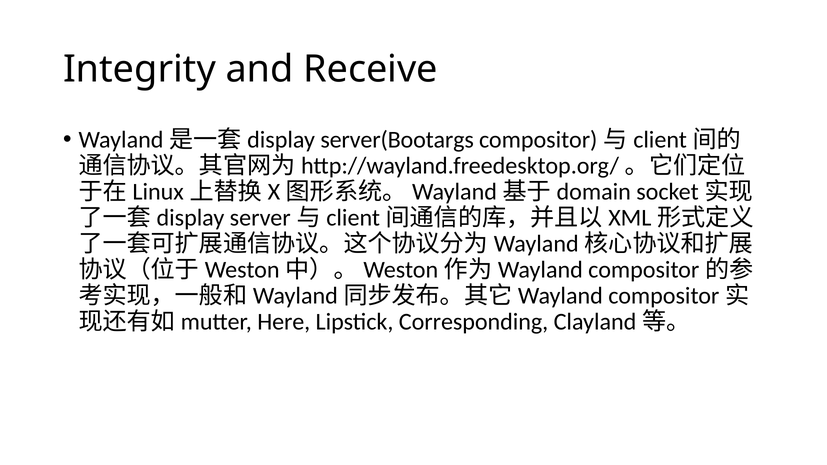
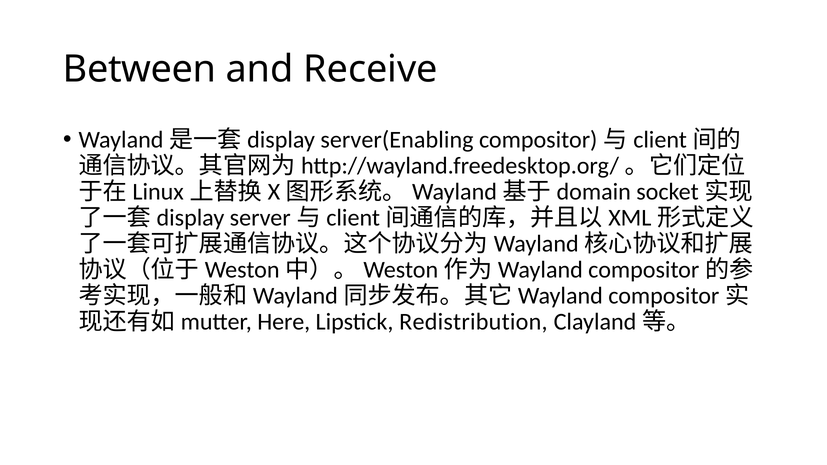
Integrity: Integrity -> Between
server(Bootargs: server(Bootargs -> server(Enabling
Corresponding: Corresponding -> Redistribution
